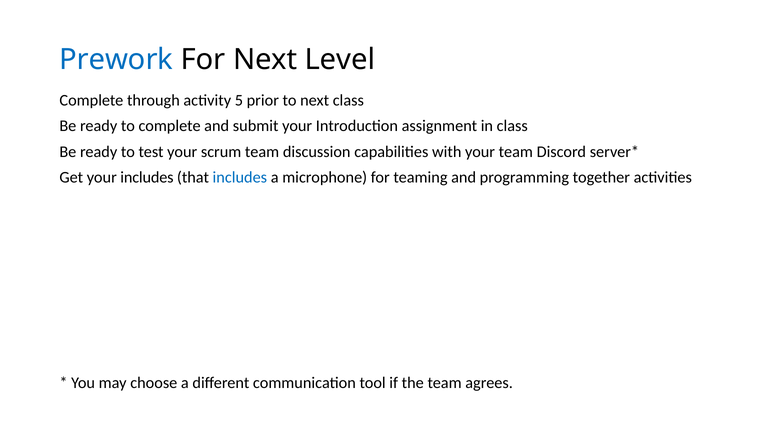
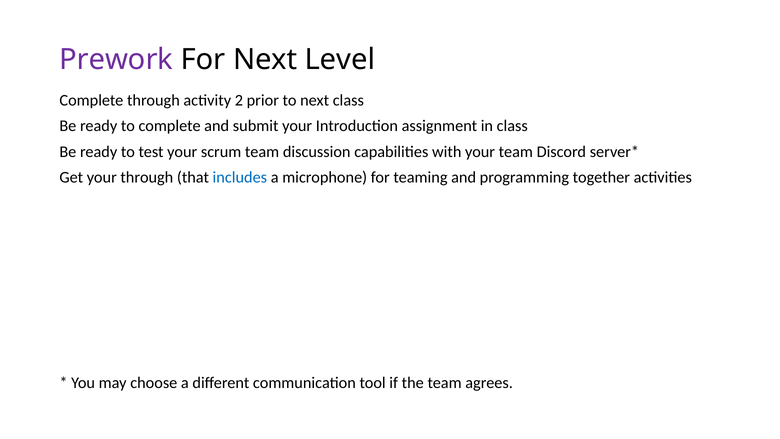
Prework colour: blue -> purple
5: 5 -> 2
your includes: includes -> through
